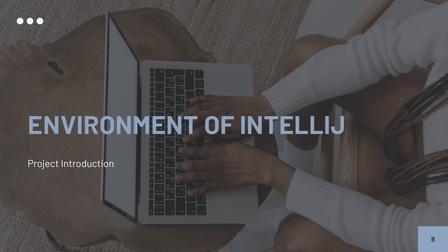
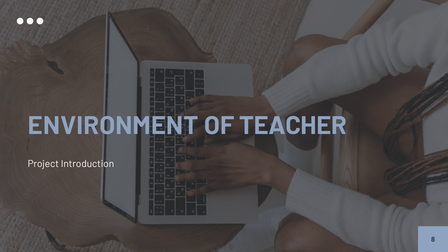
INTELLIJ: INTELLIJ -> TEACHER
